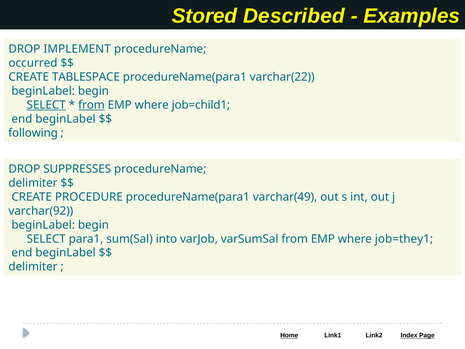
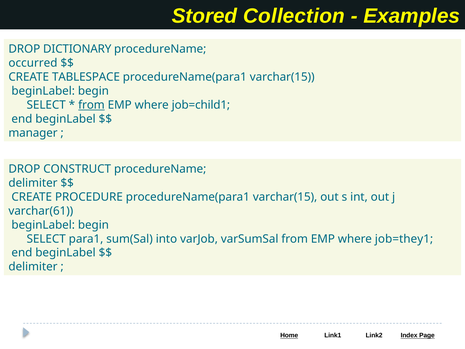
Described: Described -> Collection
IMPLEMENT: IMPLEMENT -> DICTIONARY
varchar(22 at (282, 77): varchar(22 -> varchar(15
SELECT at (46, 105) underline: present -> none
following: following -> manager
SUPPRESSES: SUPPRESSES -> CONSTRUCT
PROCEDURE procedureName(para1 varchar(49: varchar(49 -> varchar(15
varchar(92: varchar(92 -> varchar(61
